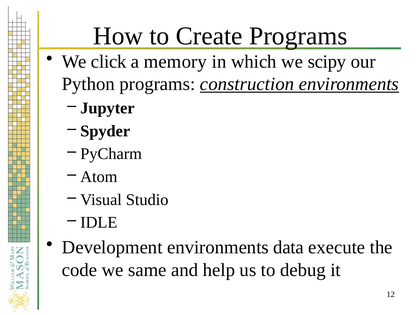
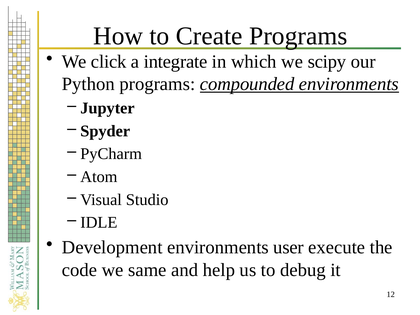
memory: memory -> integrate
construction: construction -> compounded
data: data -> user
